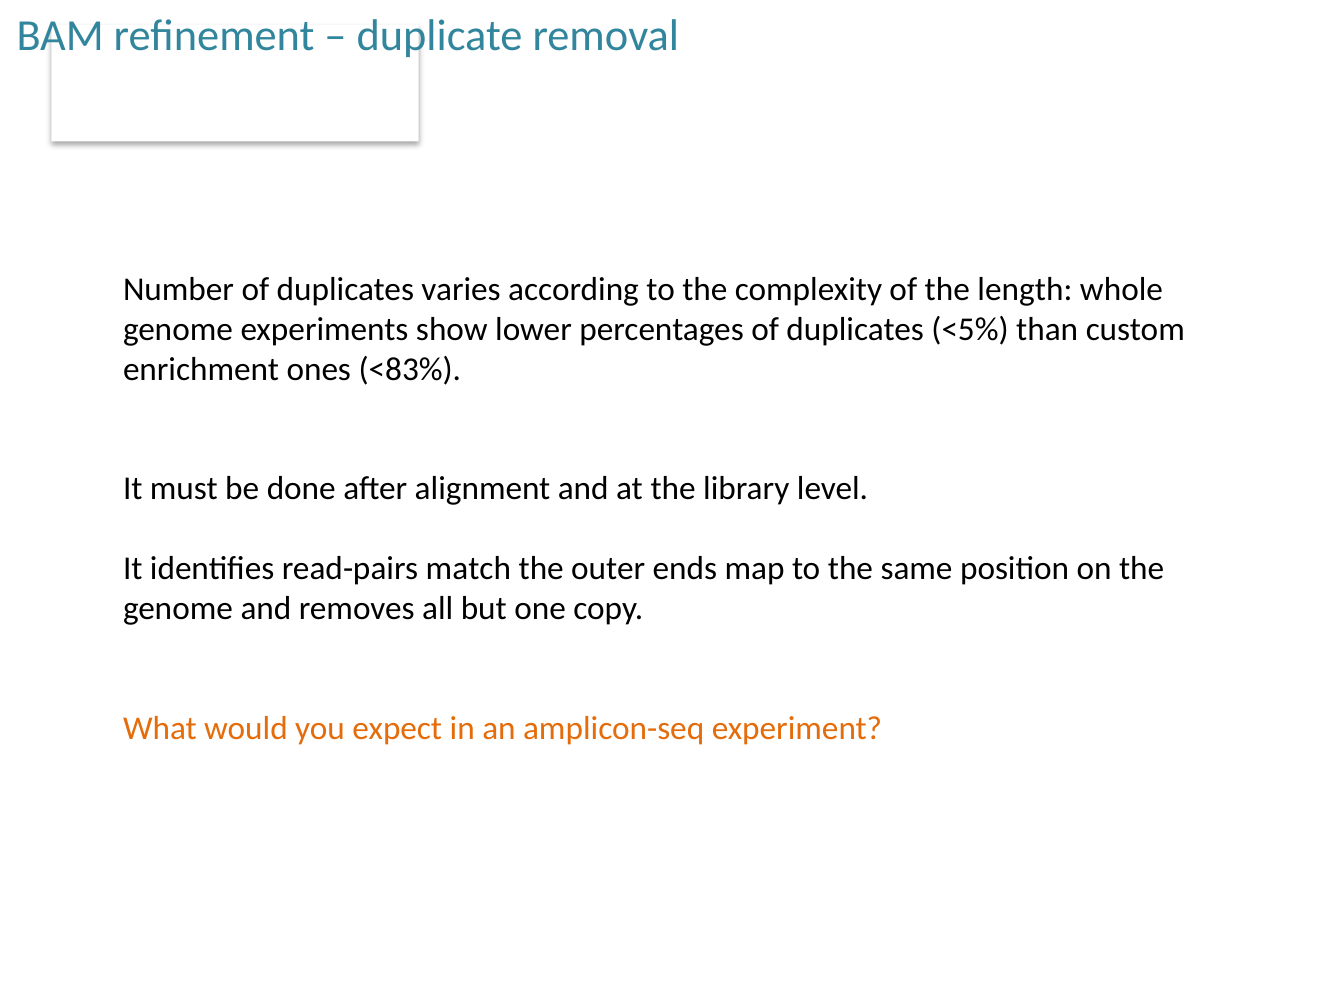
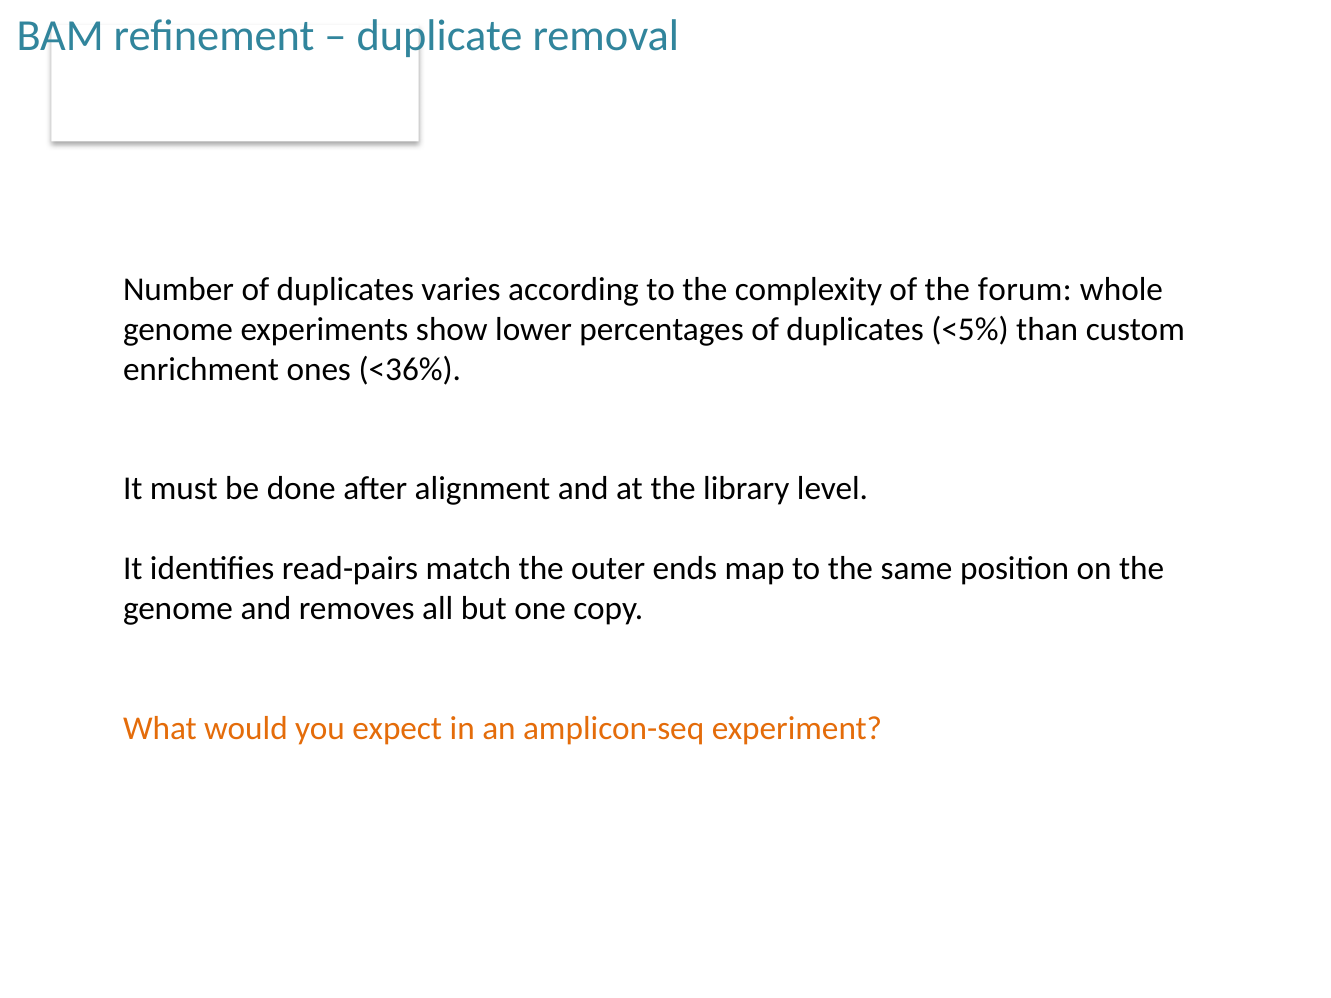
length: length -> forum
<83%: <83% -> <36%
